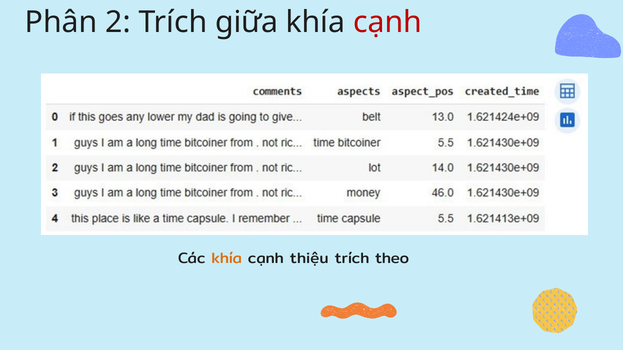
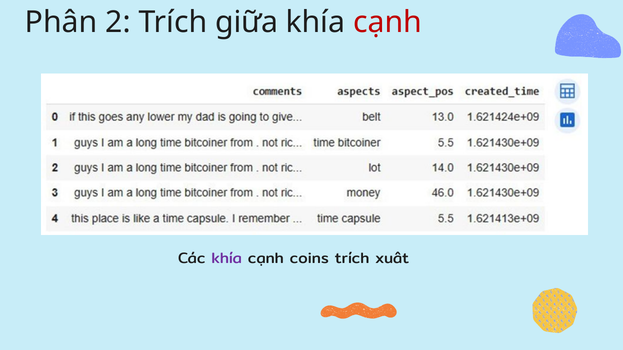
khía at (227, 258) colour: orange -> purple
thiệu: thiệu -> coins
theo: theo -> xuât
